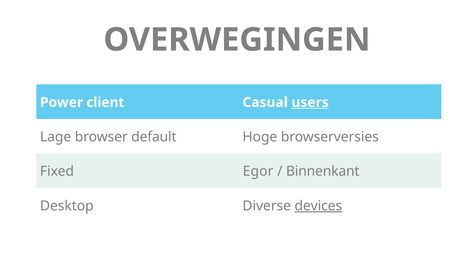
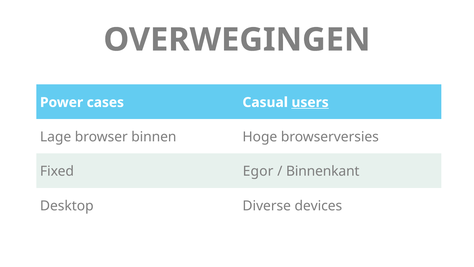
client: client -> cases
default: default -> binnen
devices underline: present -> none
